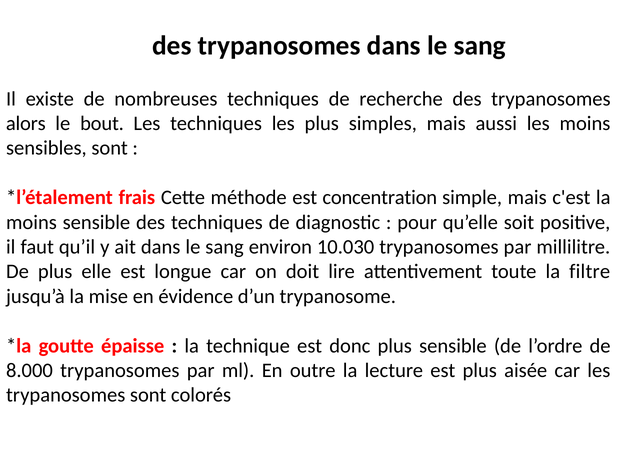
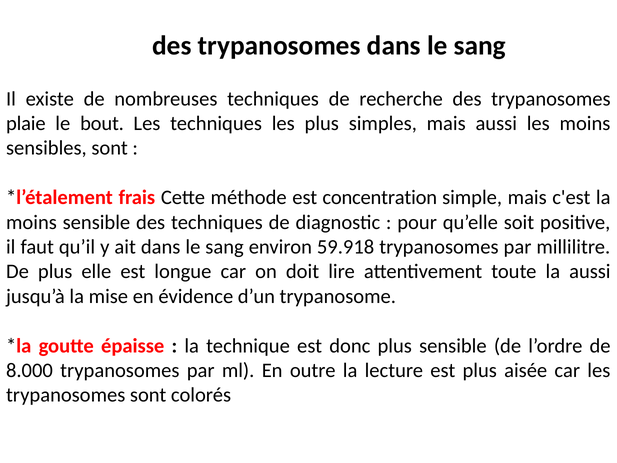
alors: alors -> plaie
10.030: 10.030 -> 59.918
la filtre: filtre -> aussi
